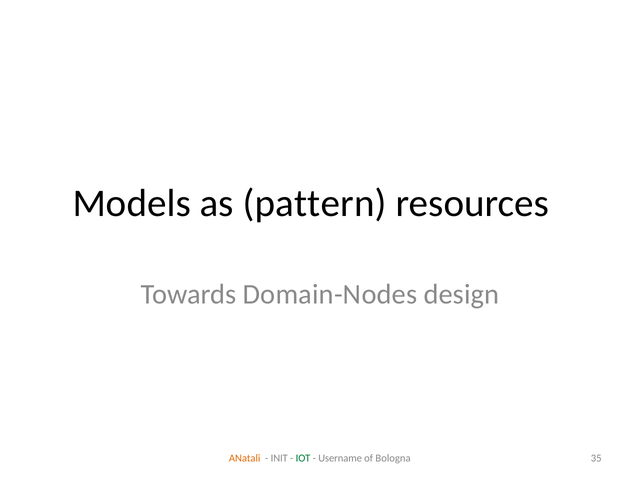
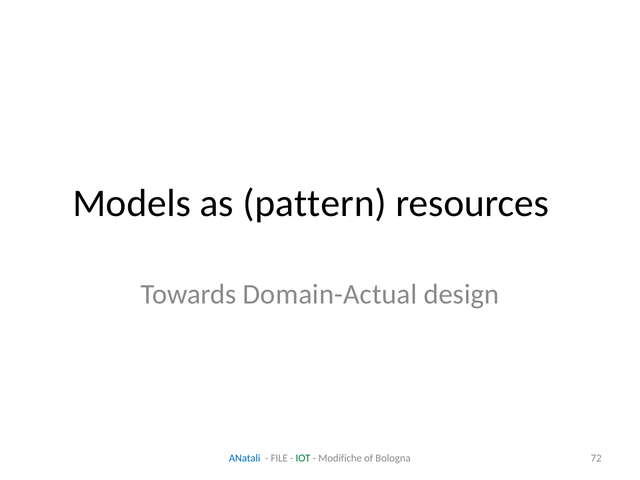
Domain-Nodes: Domain-Nodes -> Domain-Actual
ANatali colour: orange -> blue
INIT: INIT -> FILE
Username: Username -> Modifiche
35: 35 -> 72
